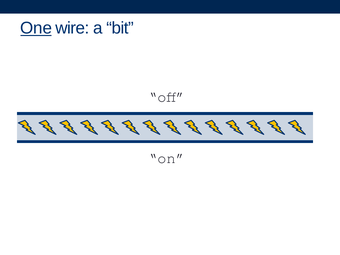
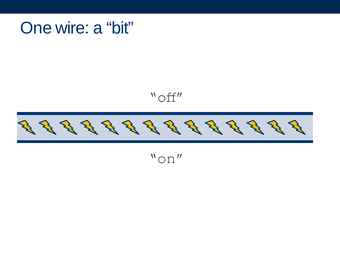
One underline: present -> none
